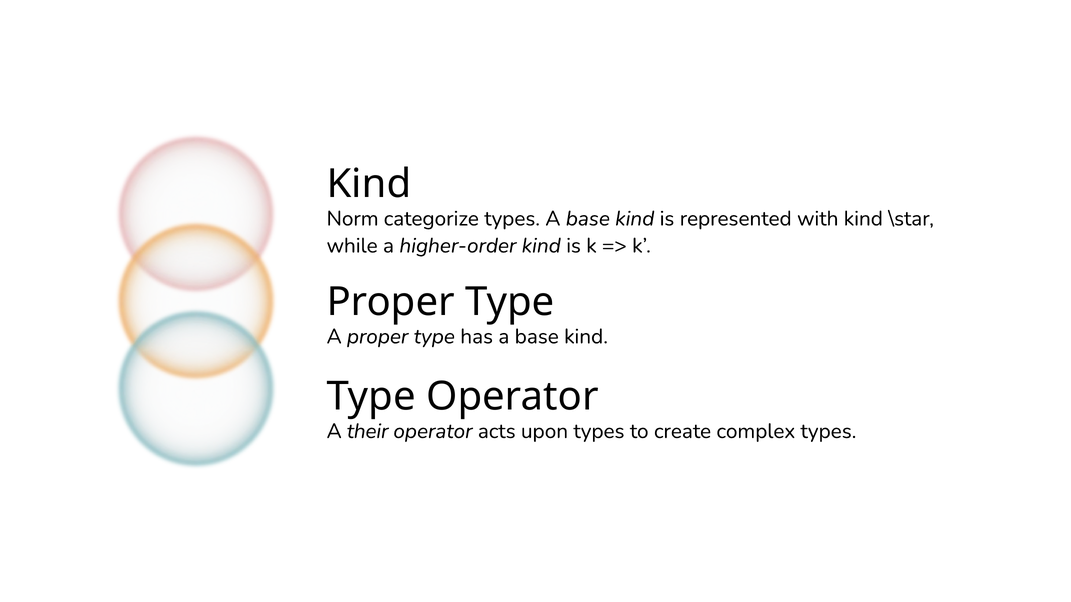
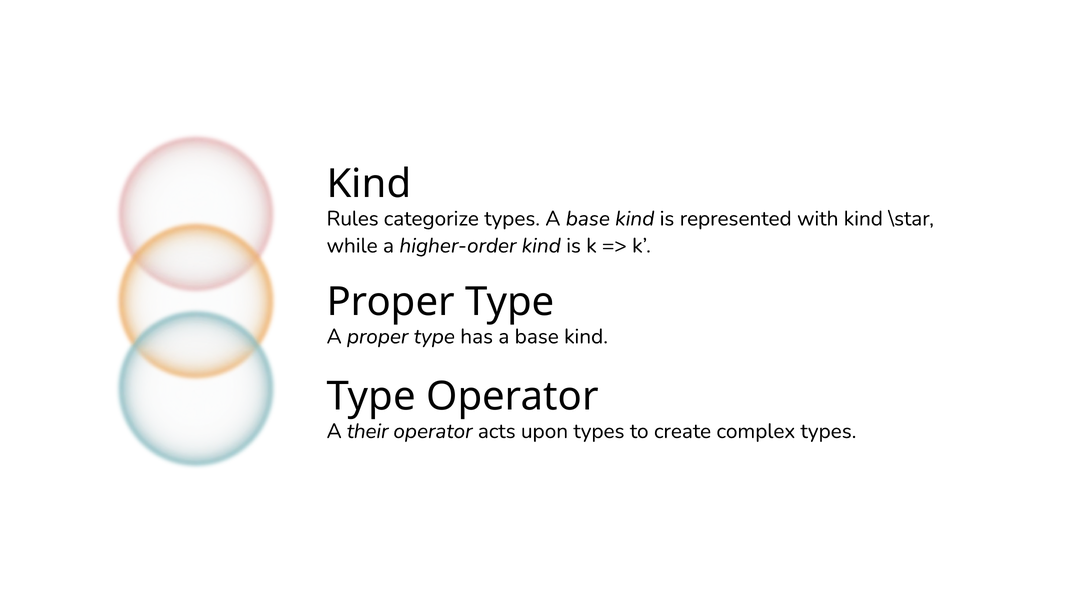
Norm: Norm -> Rules
